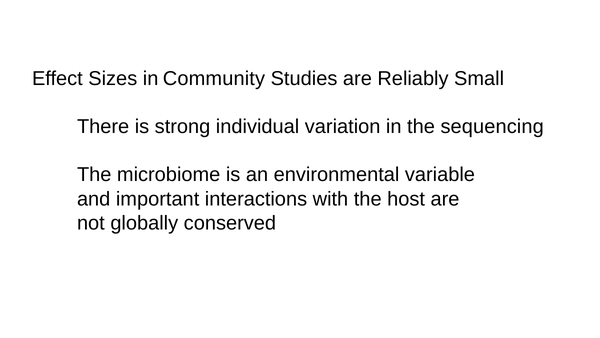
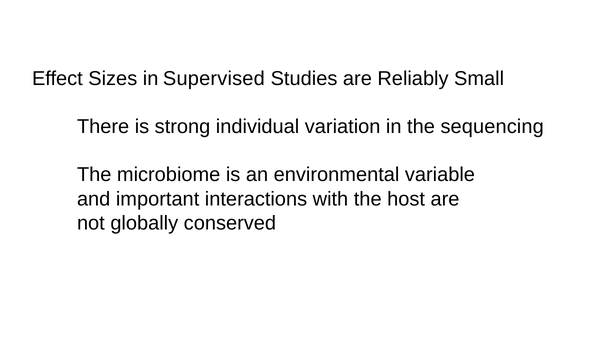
Community: Community -> Supervised
